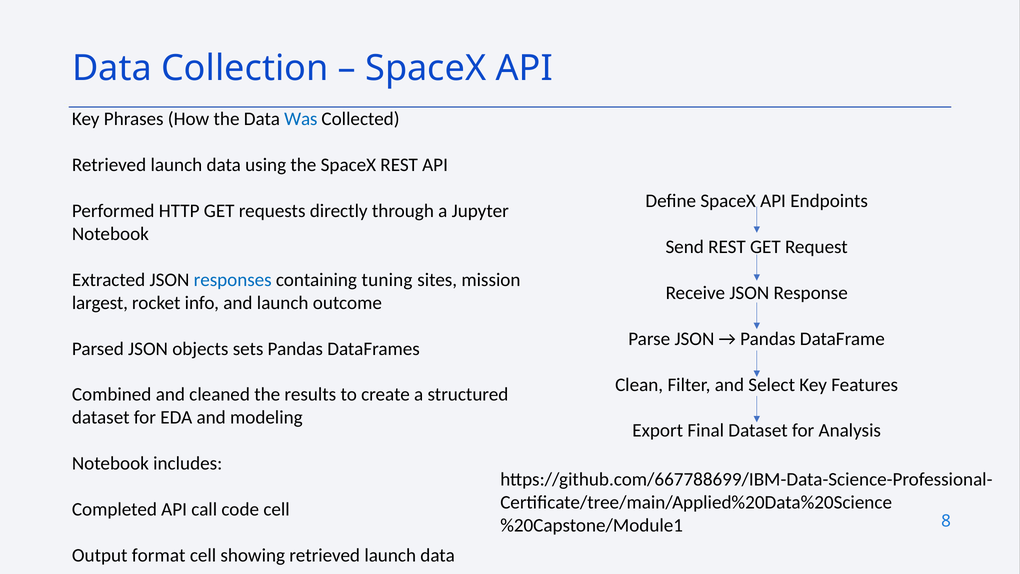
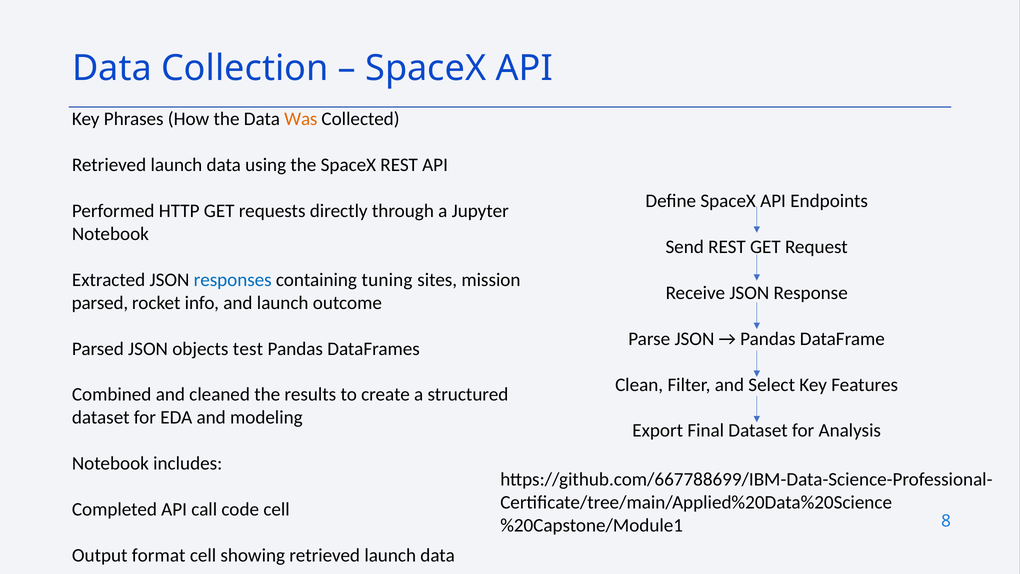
Was colour: blue -> orange
largest at (100, 303): largest -> parsed
sets: sets -> test
